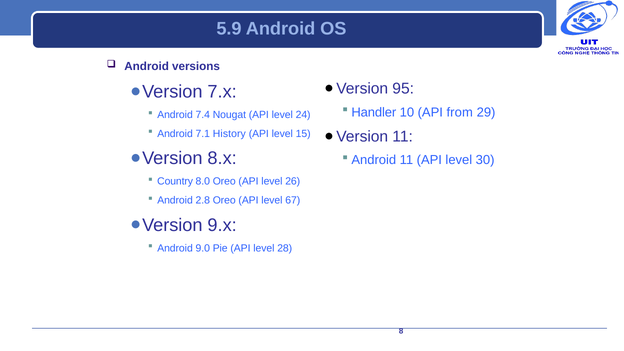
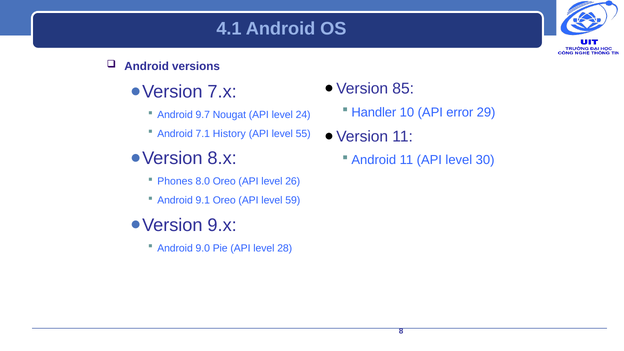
5.9: 5.9 -> 4.1
95: 95 -> 85
from: from -> error
7.4: 7.4 -> 9.7
15: 15 -> 55
Country: Country -> Phones
2.8: 2.8 -> 9.1
67: 67 -> 59
